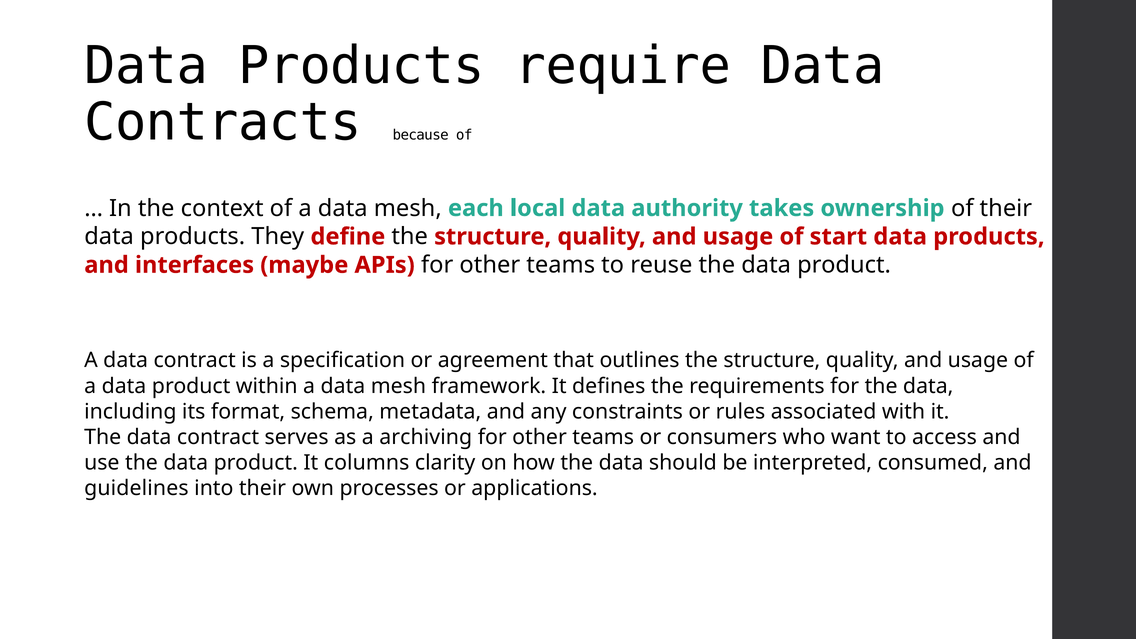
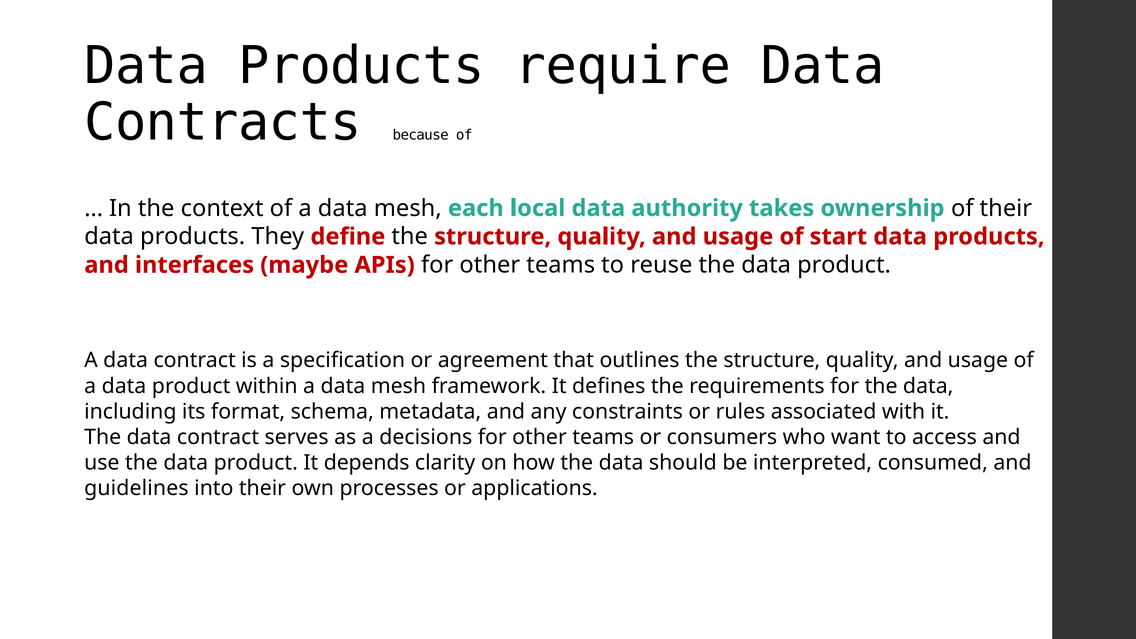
archiving: archiving -> decisions
columns: columns -> depends
